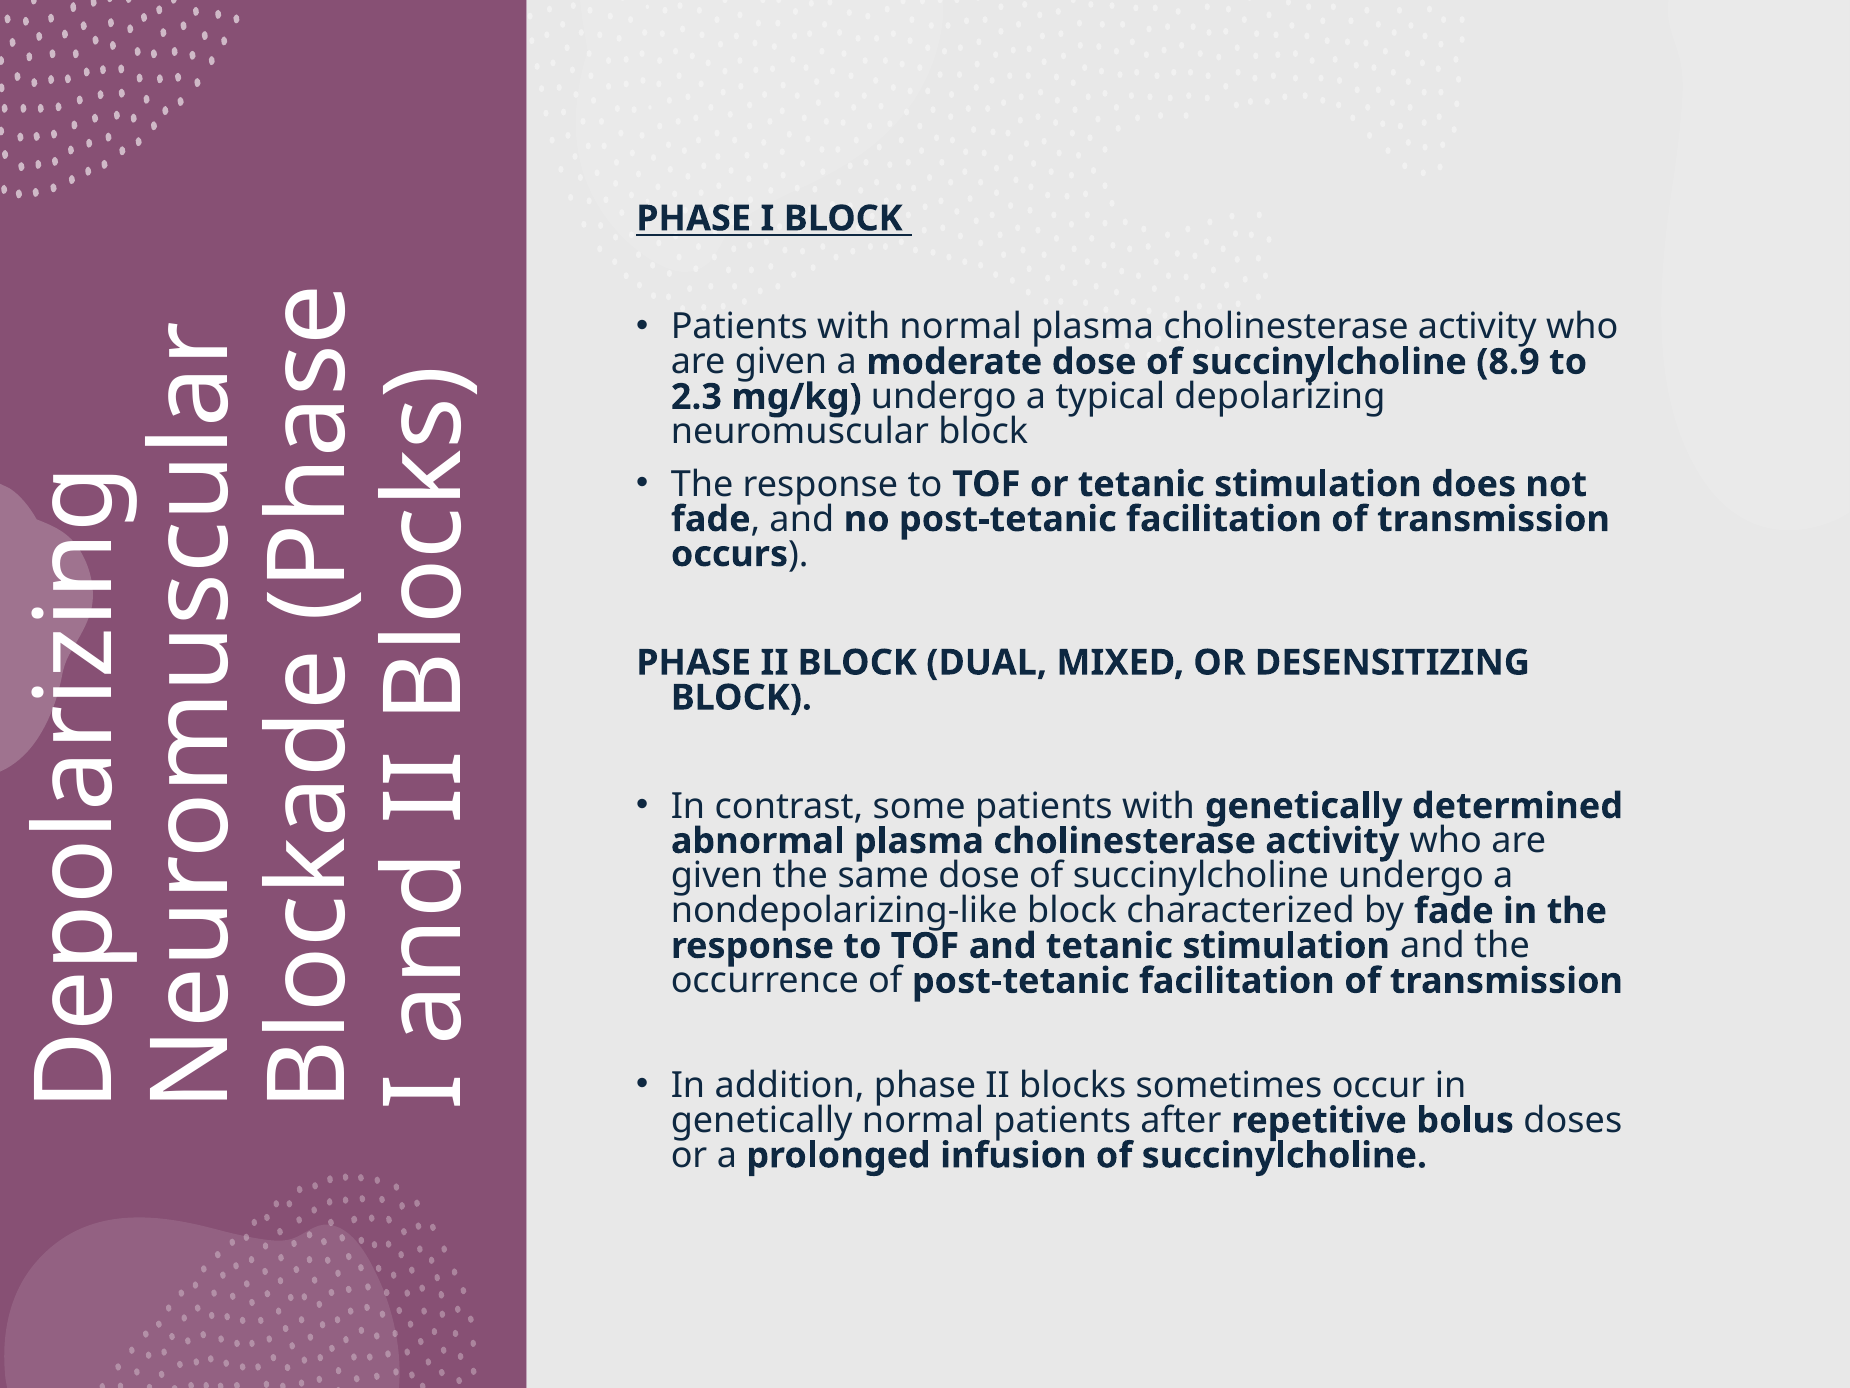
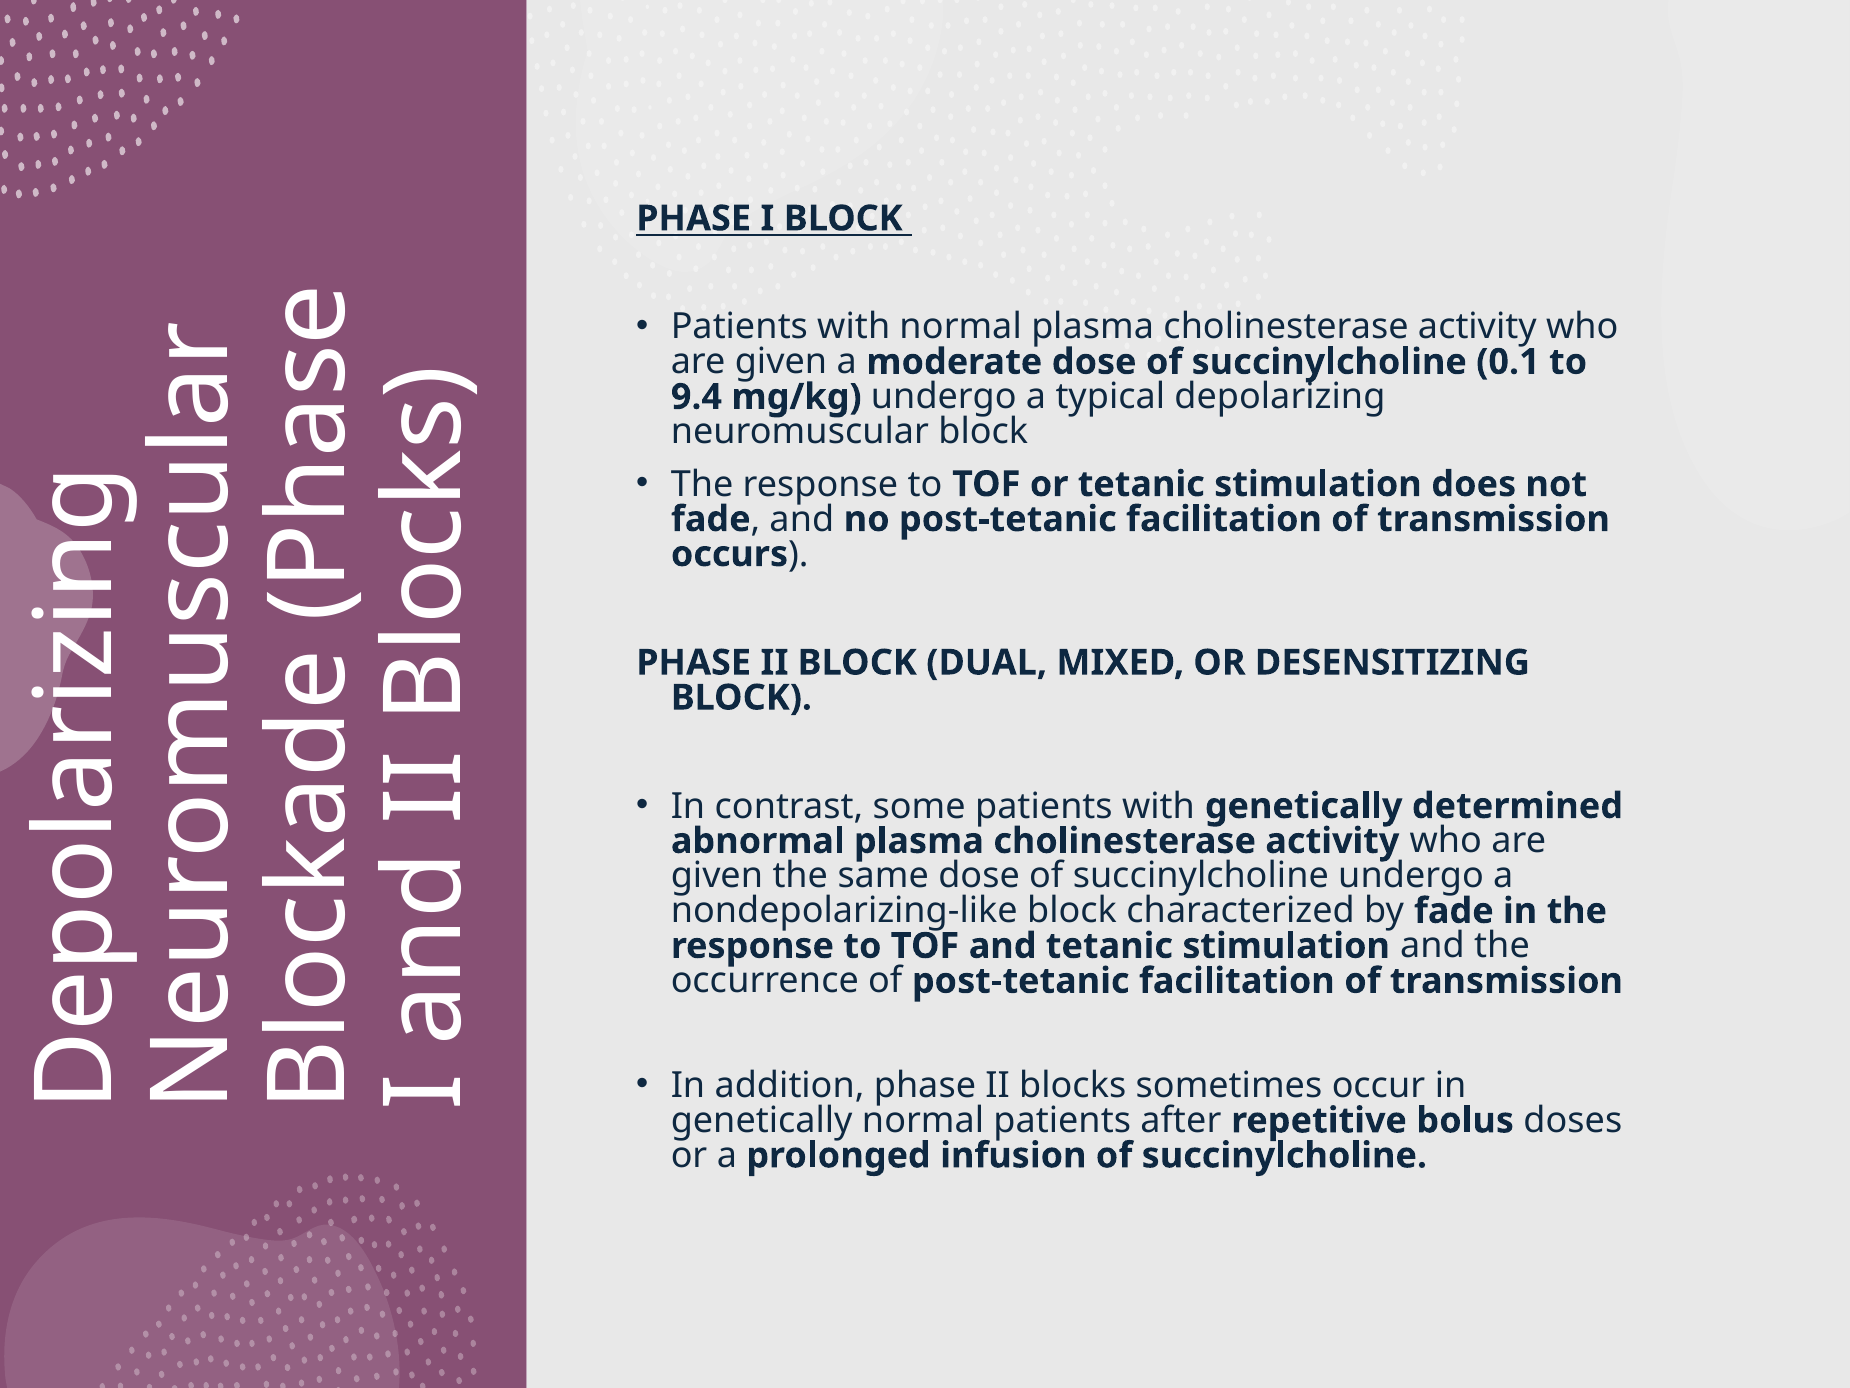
8.9: 8.9 -> 0.1
2.3: 2.3 -> 9.4
